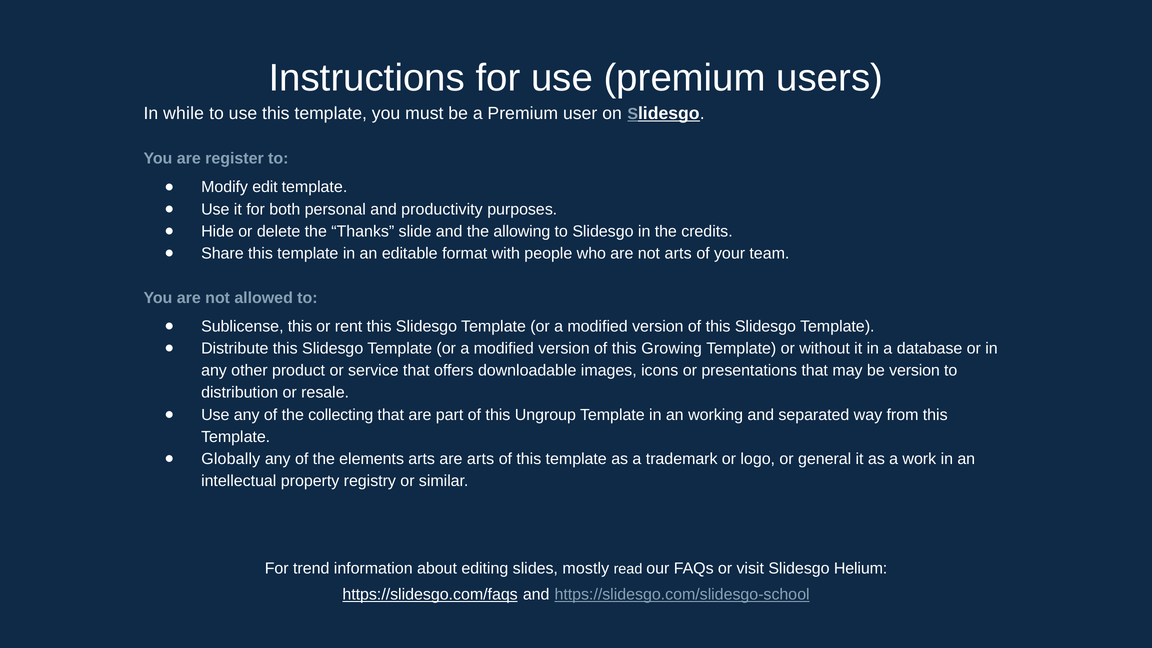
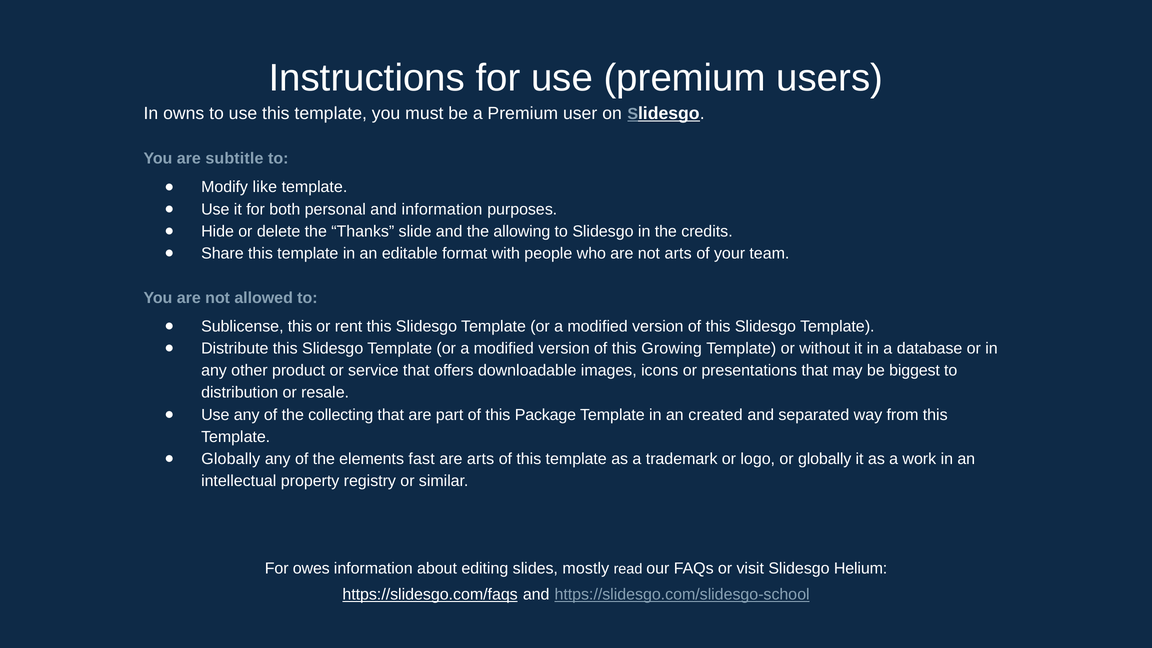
while: while -> owns
register: register -> subtitle
edit: edit -> like
and productivity: productivity -> information
be version: version -> biggest
Ungroup: Ungroup -> Package
working: working -> created
elements arts: arts -> fast
or general: general -> globally
trend: trend -> owes
